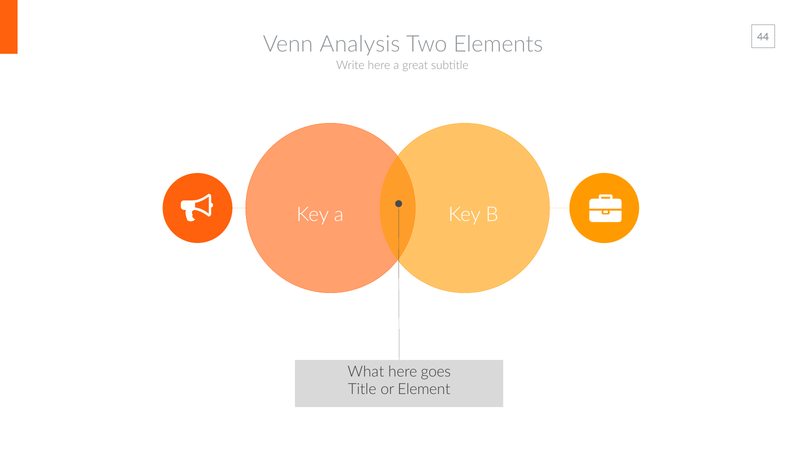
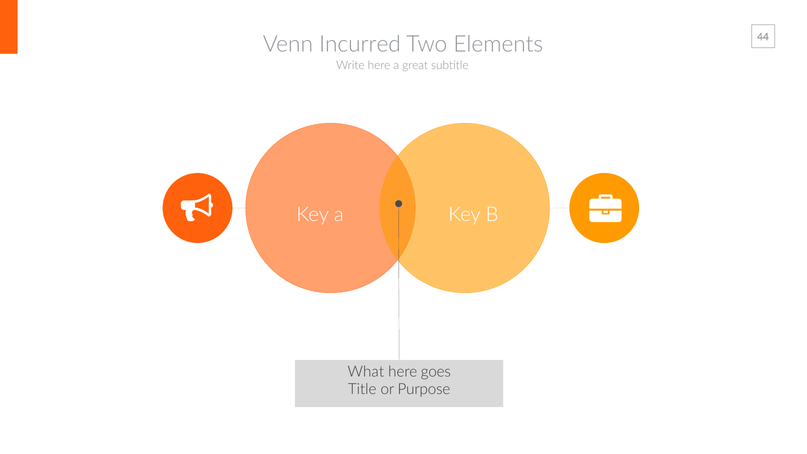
Analysis: Analysis -> Incurred
Element: Element -> Purpose
